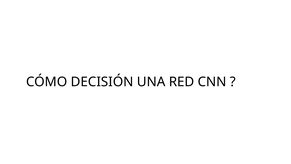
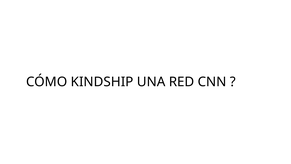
DECISIÓN: DECISIÓN -> KINDSHIP
